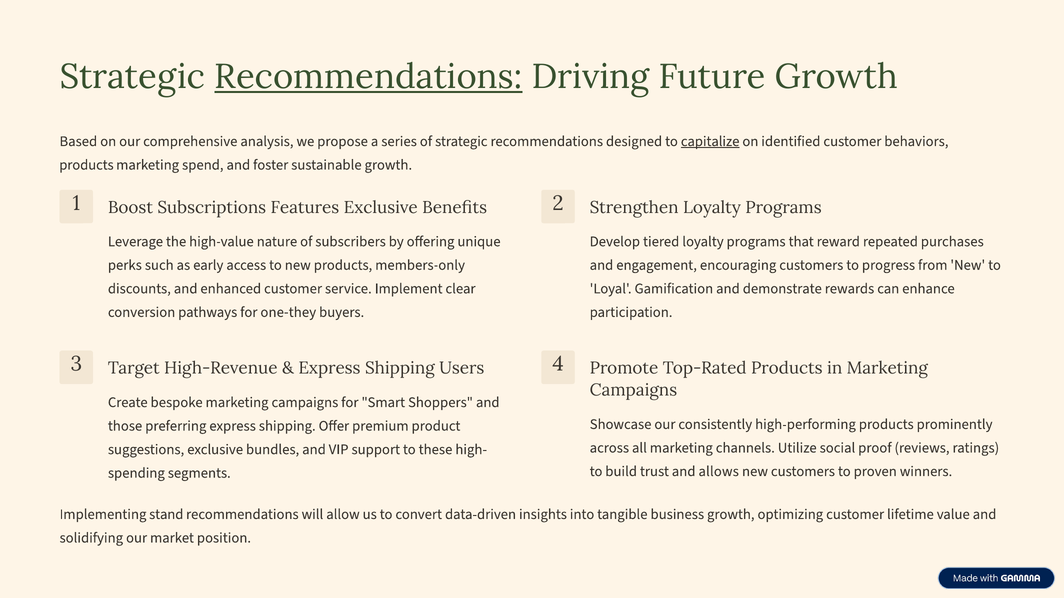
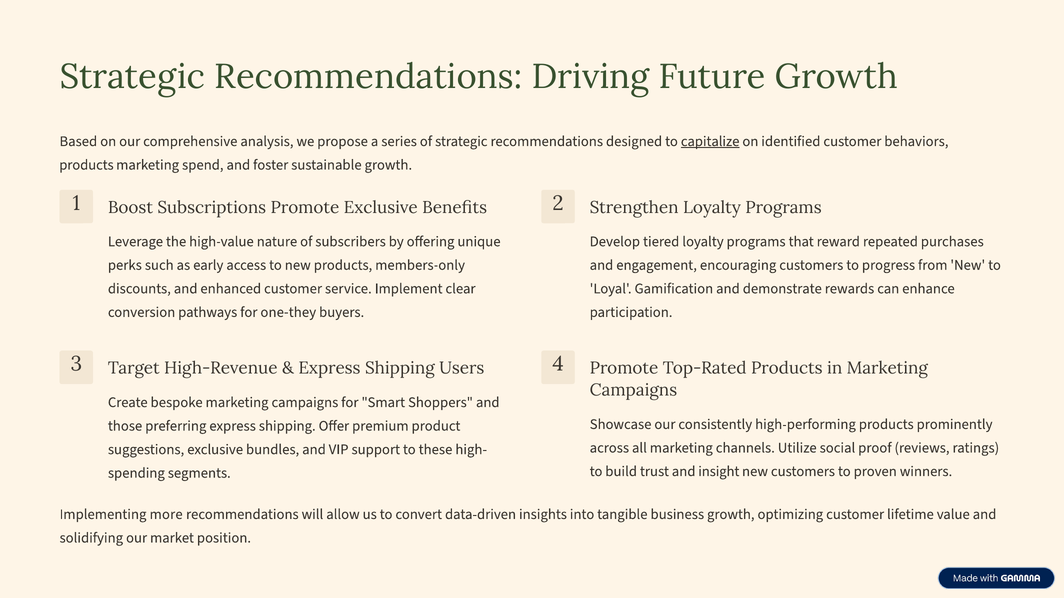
Recommendations at (368, 77) underline: present -> none
Subscriptions Features: Features -> Promote
allows: allows -> insight
stand: stand -> more
